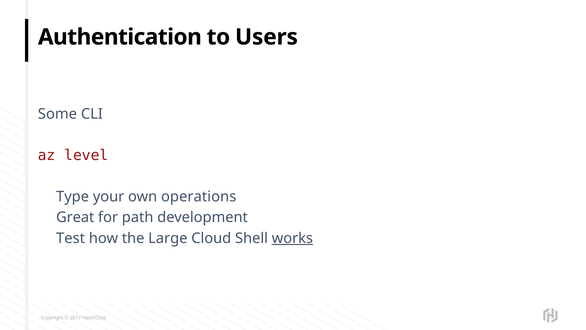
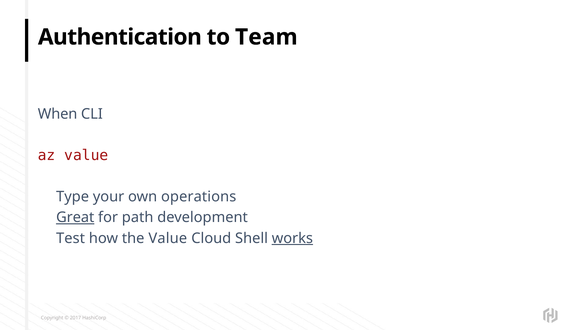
Users: Users -> Team
Some: Some -> When
az level: level -> value
Great underline: none -> present
the Large: Large -> Value
